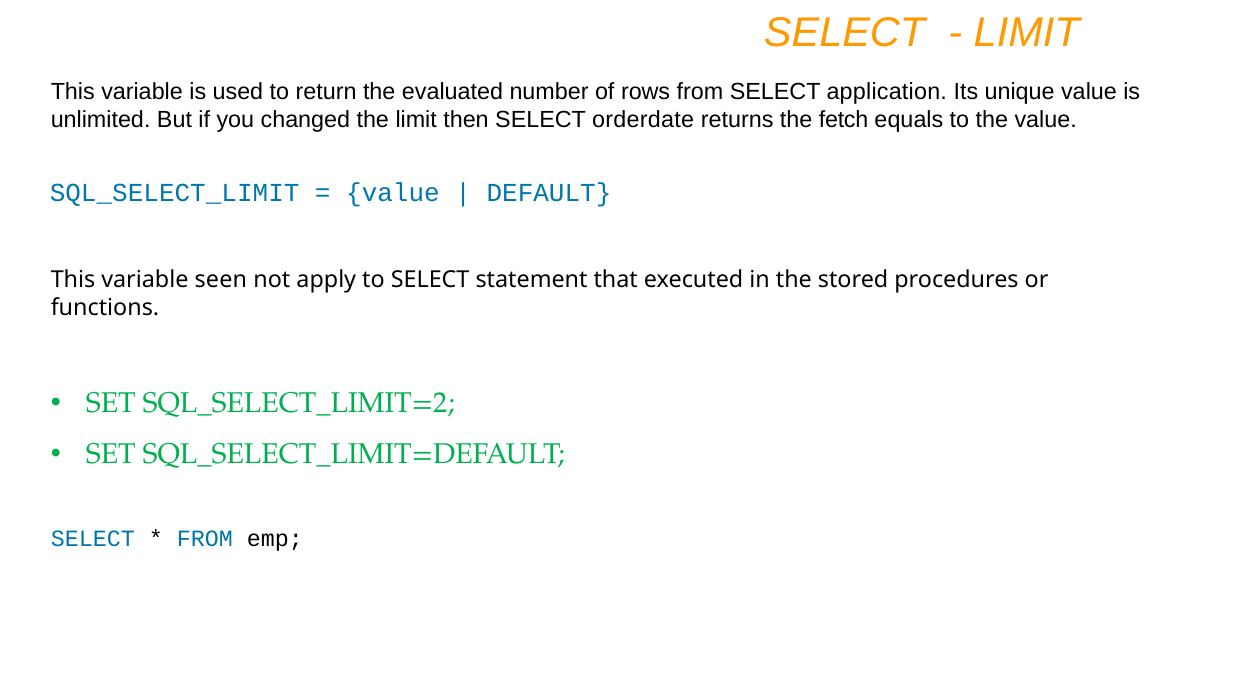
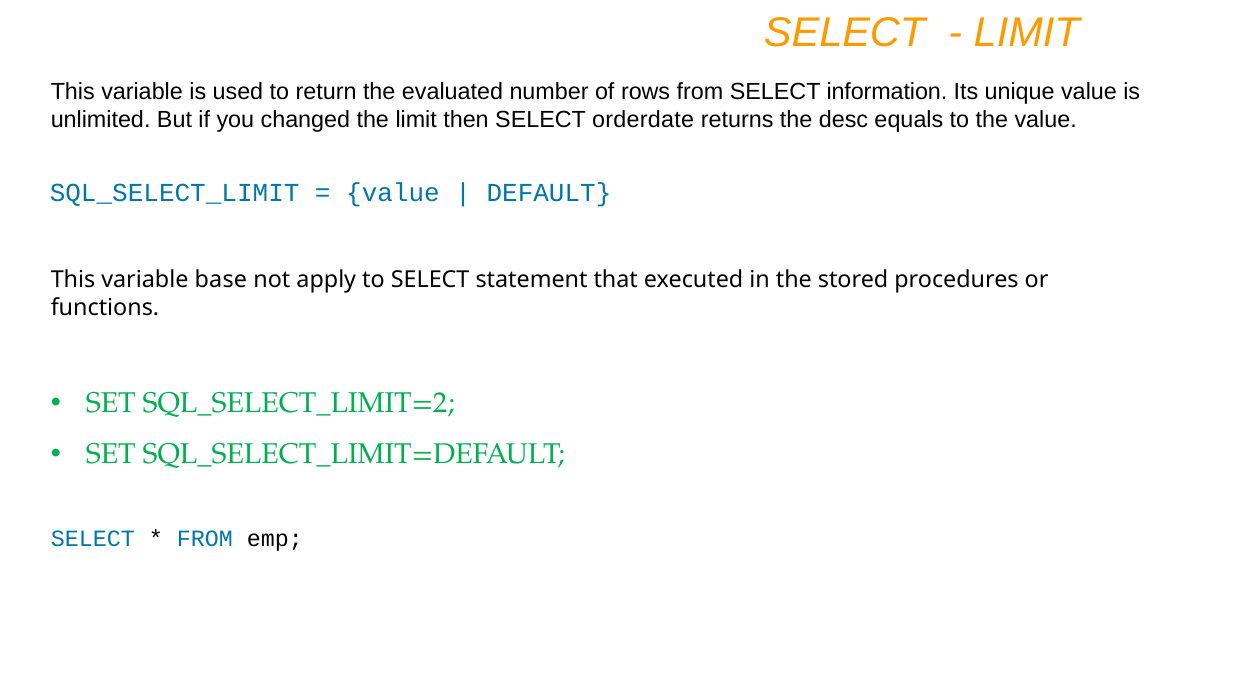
application: application -> information
fetch: fetch -> desc
seen: seen -> base
